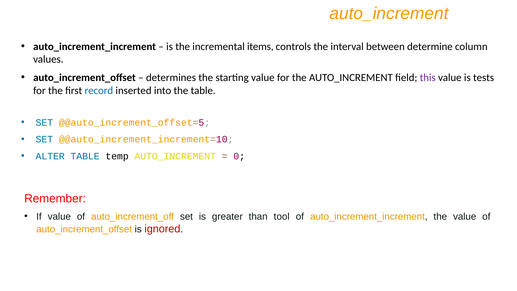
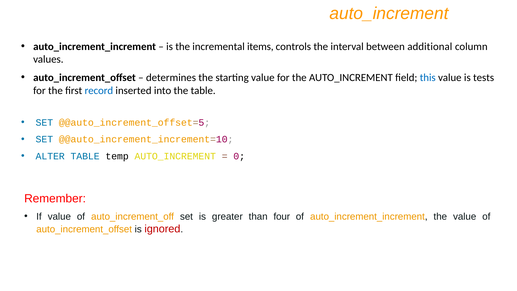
determine: determine -> additional
this colour: purple -> blue
tool: tool -> four
